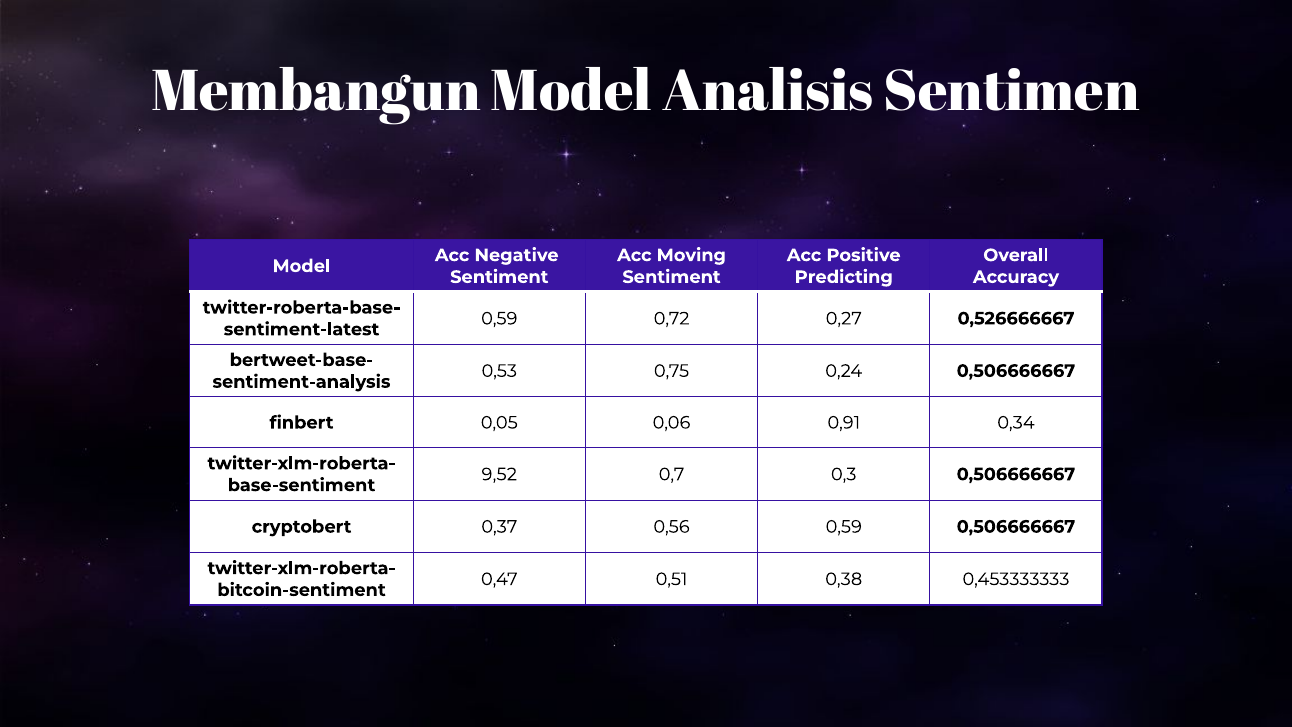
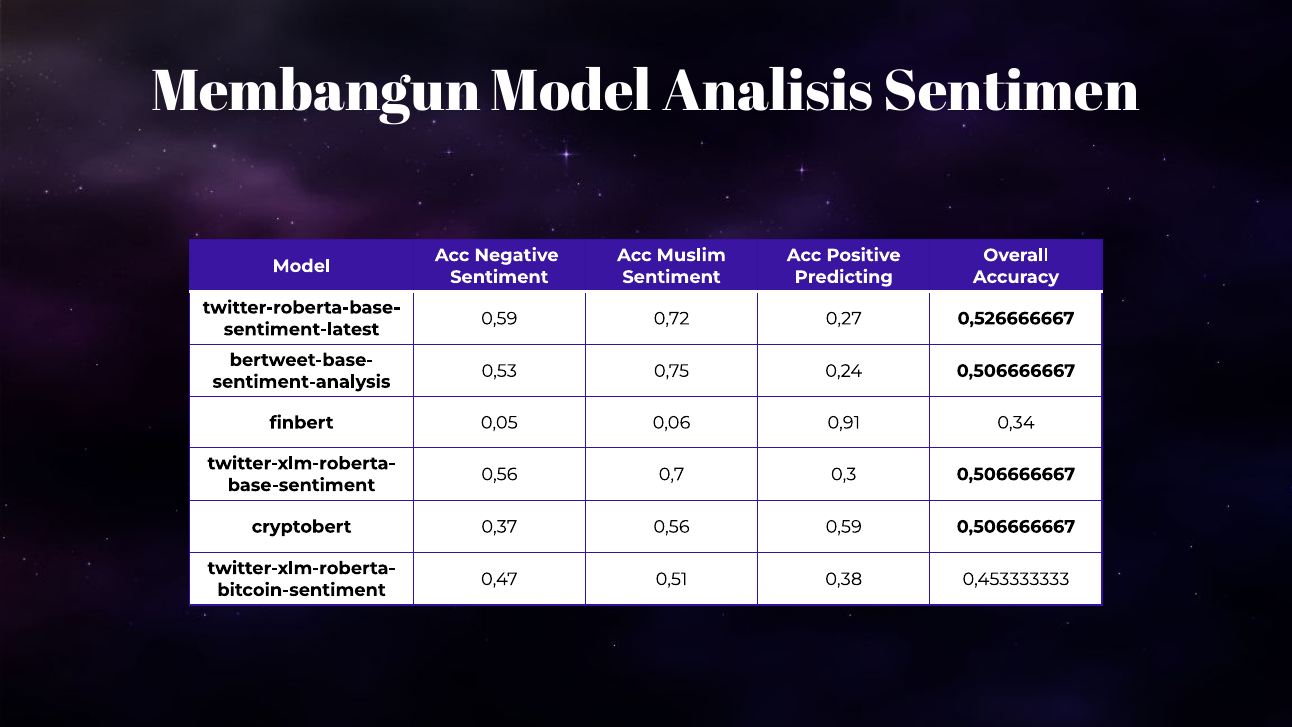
Moving: Moving -> Muslim
9,52 at (499, 474): 9,52 -> 0,56
